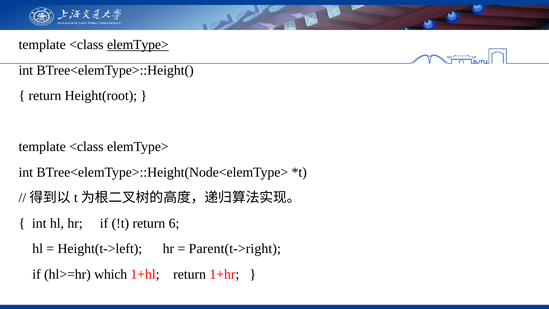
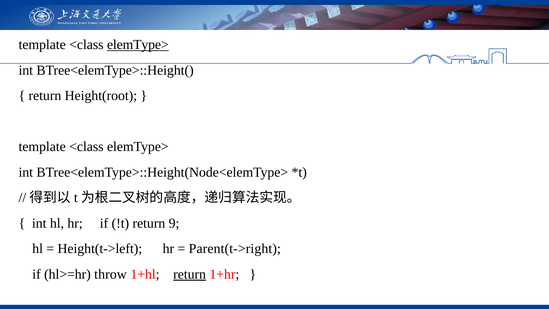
6: 6 -> 9
which: which -> throw
return at (190, 274) underline: none -> present
